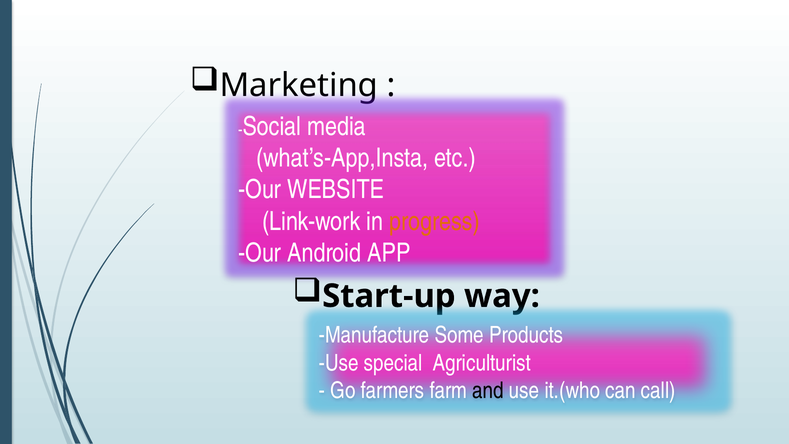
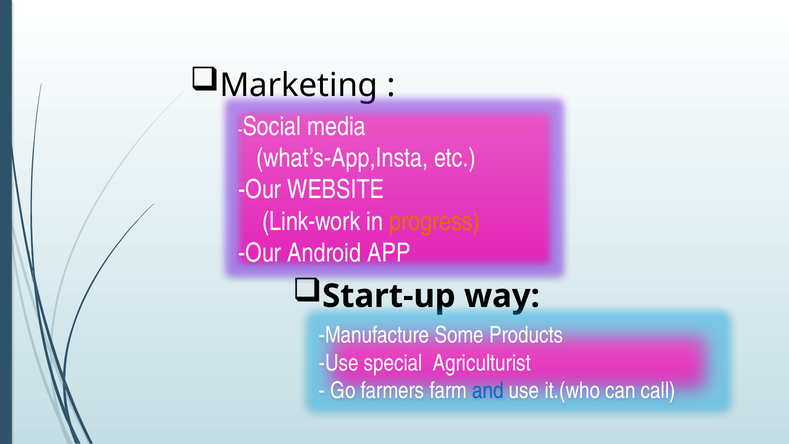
and colour: black -> blue
